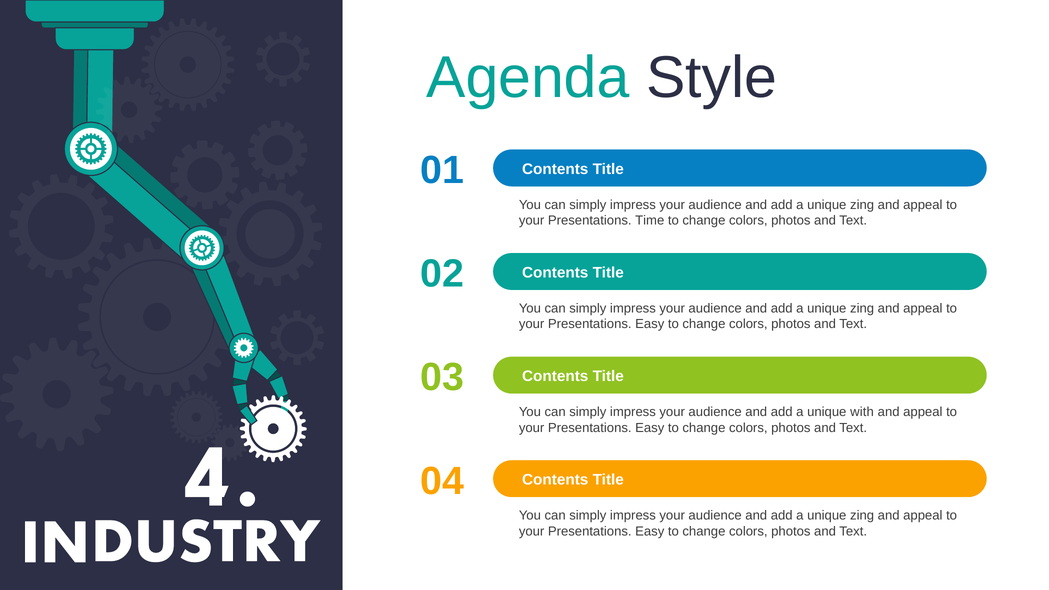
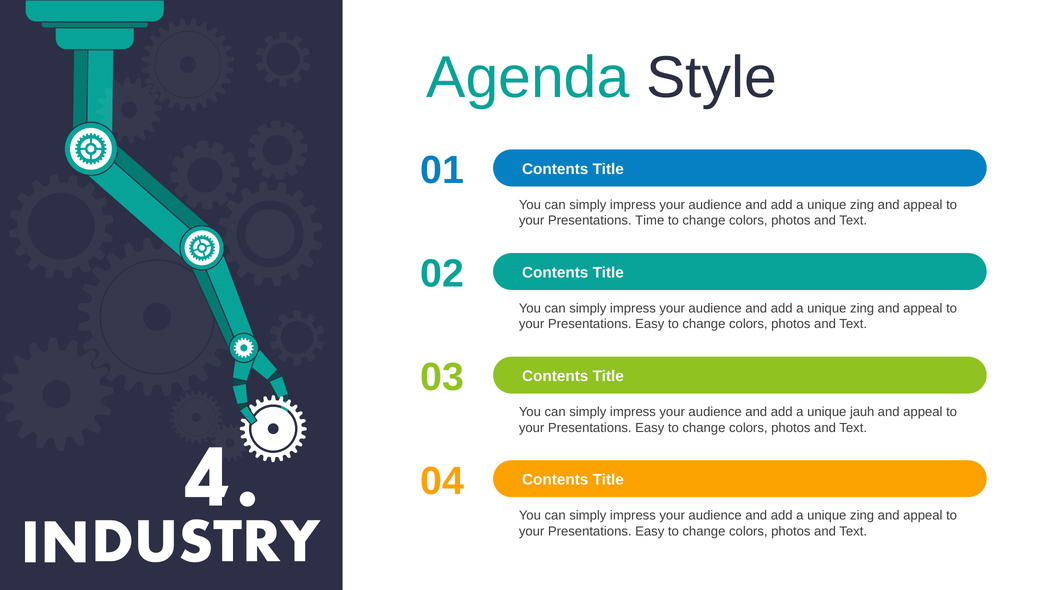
with: with -> jauh
